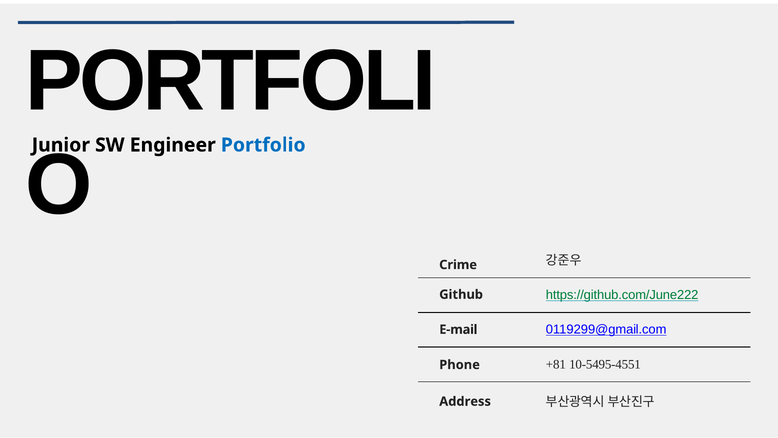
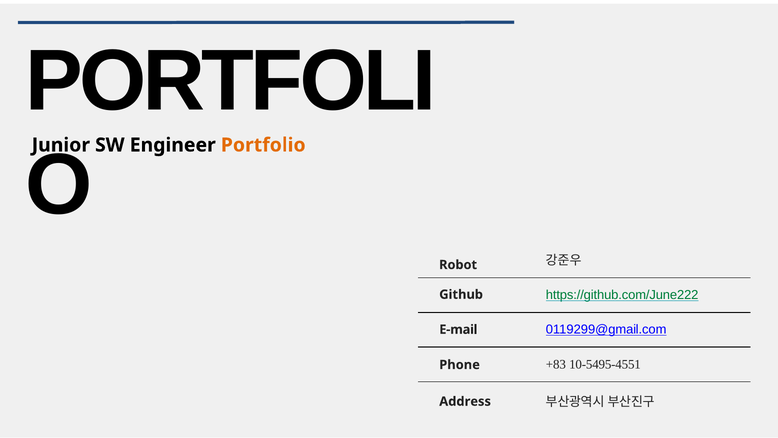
Portfolio colour: blue -> orange
Crime: Crime -> Robot
+81: +81 -> +83
